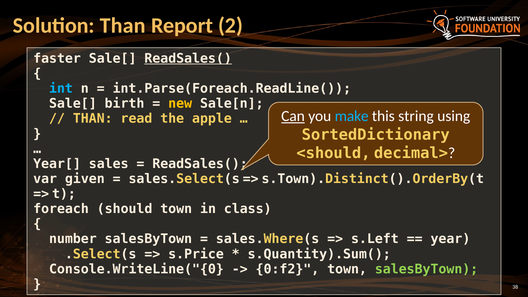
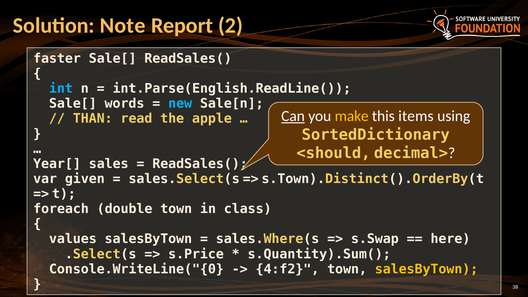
Solution Than: Than -> Note
ReadSales( at (188, 58) underline: present -> none
int.Parse(Foreach.ReadLine(: int.Parse(Foreach.ReadLine( -> int.Parse(English.ReadLine(
birth: birth -> words
new colour: yellow -> light blue
make colour: light blue -> yellow
string: string -> items
should: should -> double
number: number -> values
s.Left: s.Left -> s.Swap
year: year -> here
0:f2: 0:f2 -> 4:f2
salesByTown at (427, 269) colour: light green -> yellow
